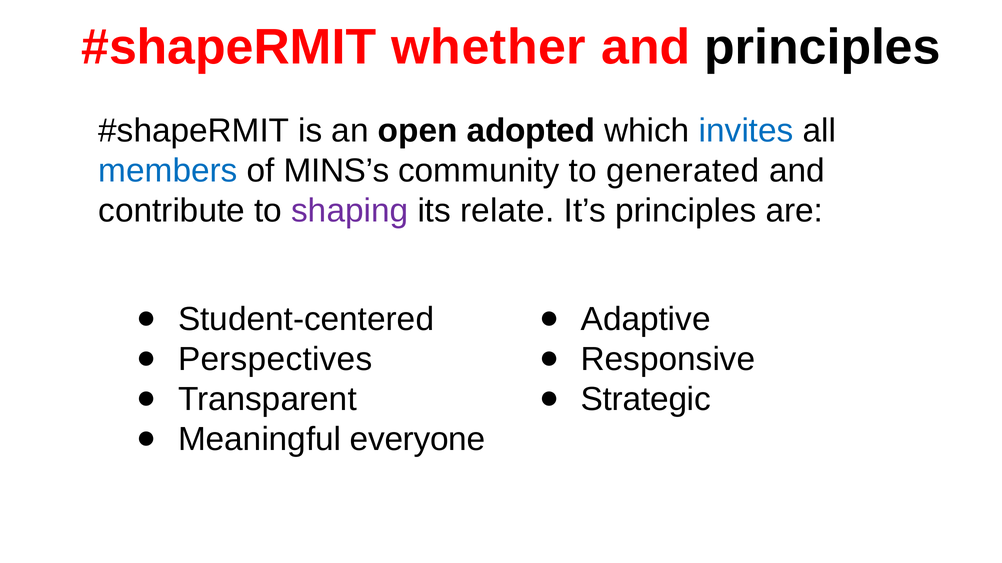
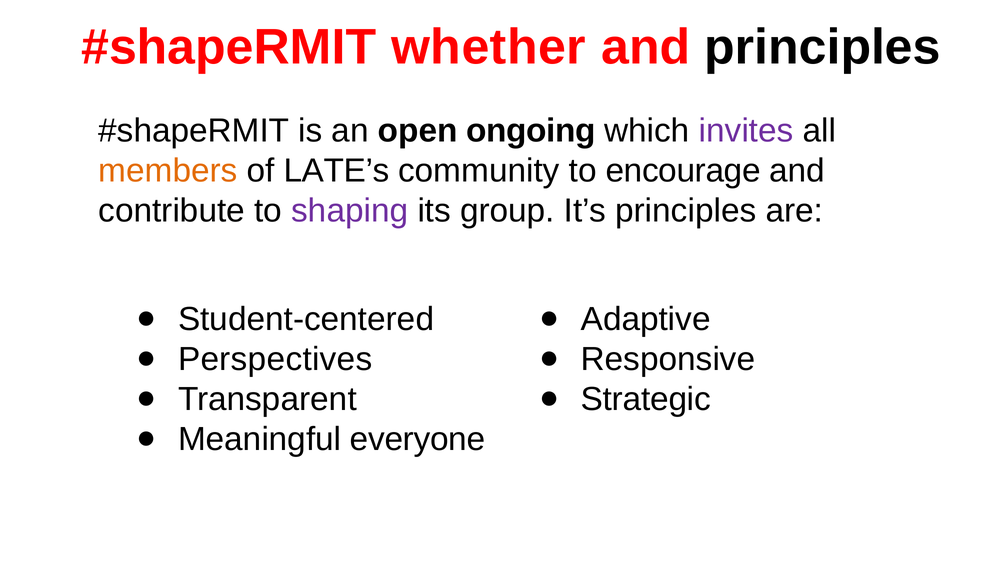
adopted: adopted -> ongoing
invites colour: blue -> purple
members colour: blue -> orange
MINS’s: MINS’s -> LATE’s
generated: generated -> encourage
relate: relate -> group
